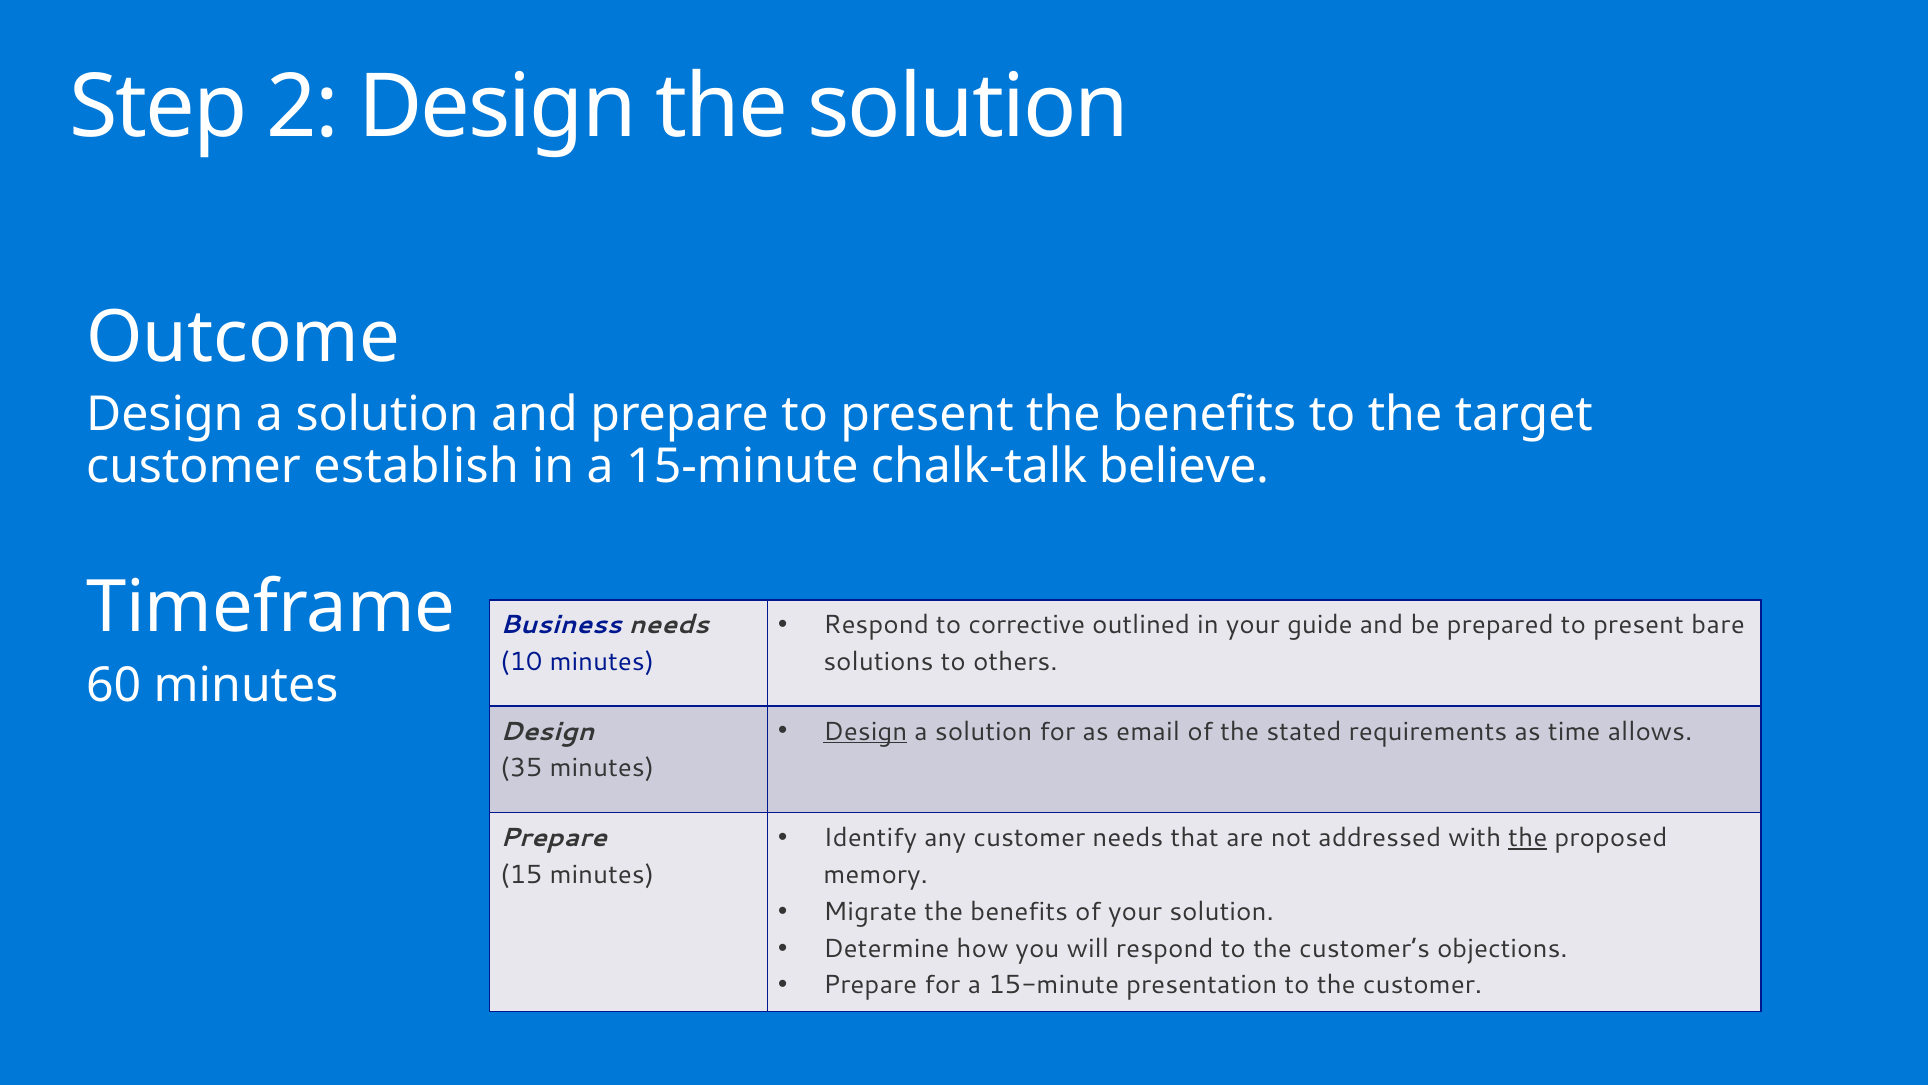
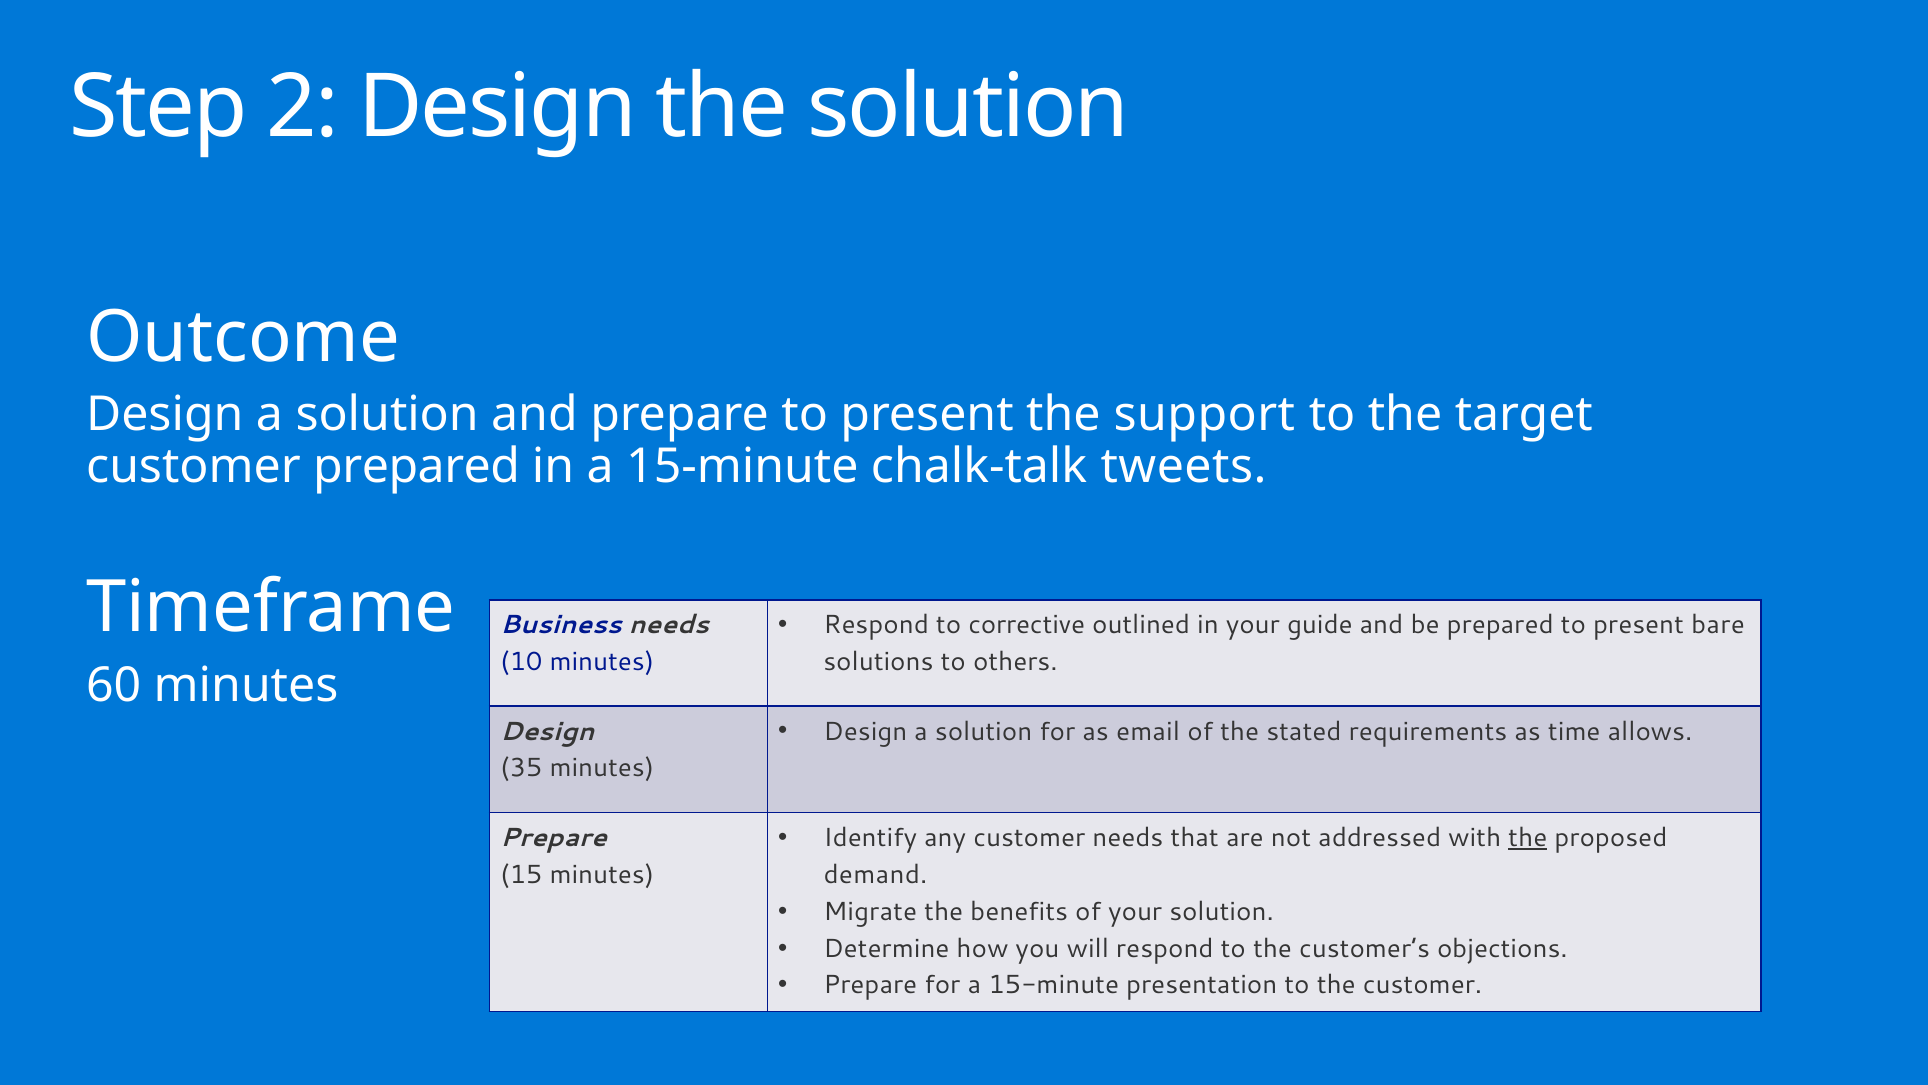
present the benefits: benefits -> support
customer establish: establish -> prepared
believe: believe -> tweets
Design at (865, 731) underline: present -> none
memory: memory -> demand
